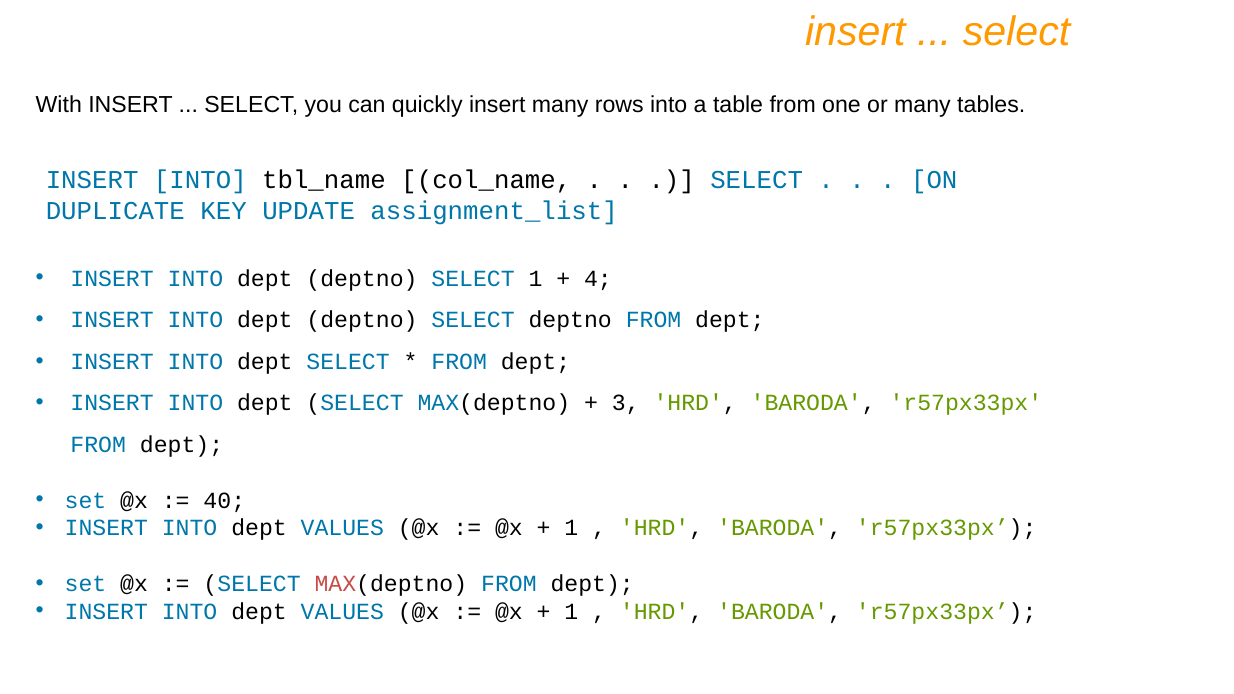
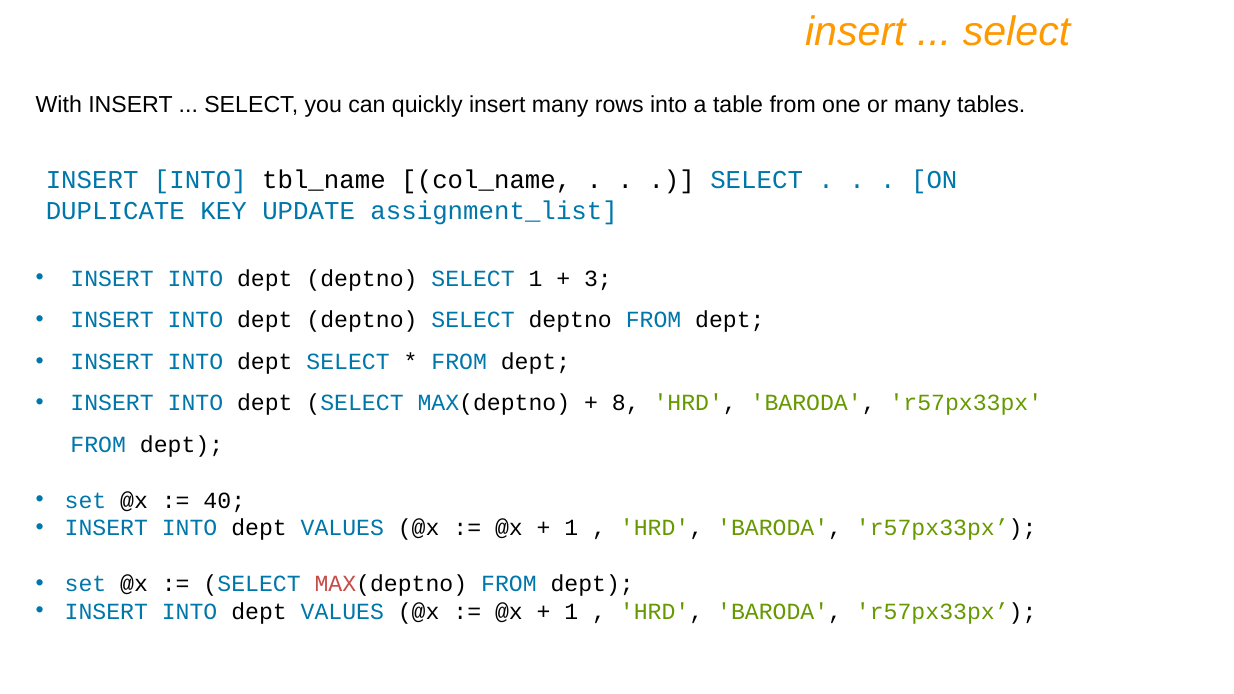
4: 4 -> 3
3: 3 -> 8
